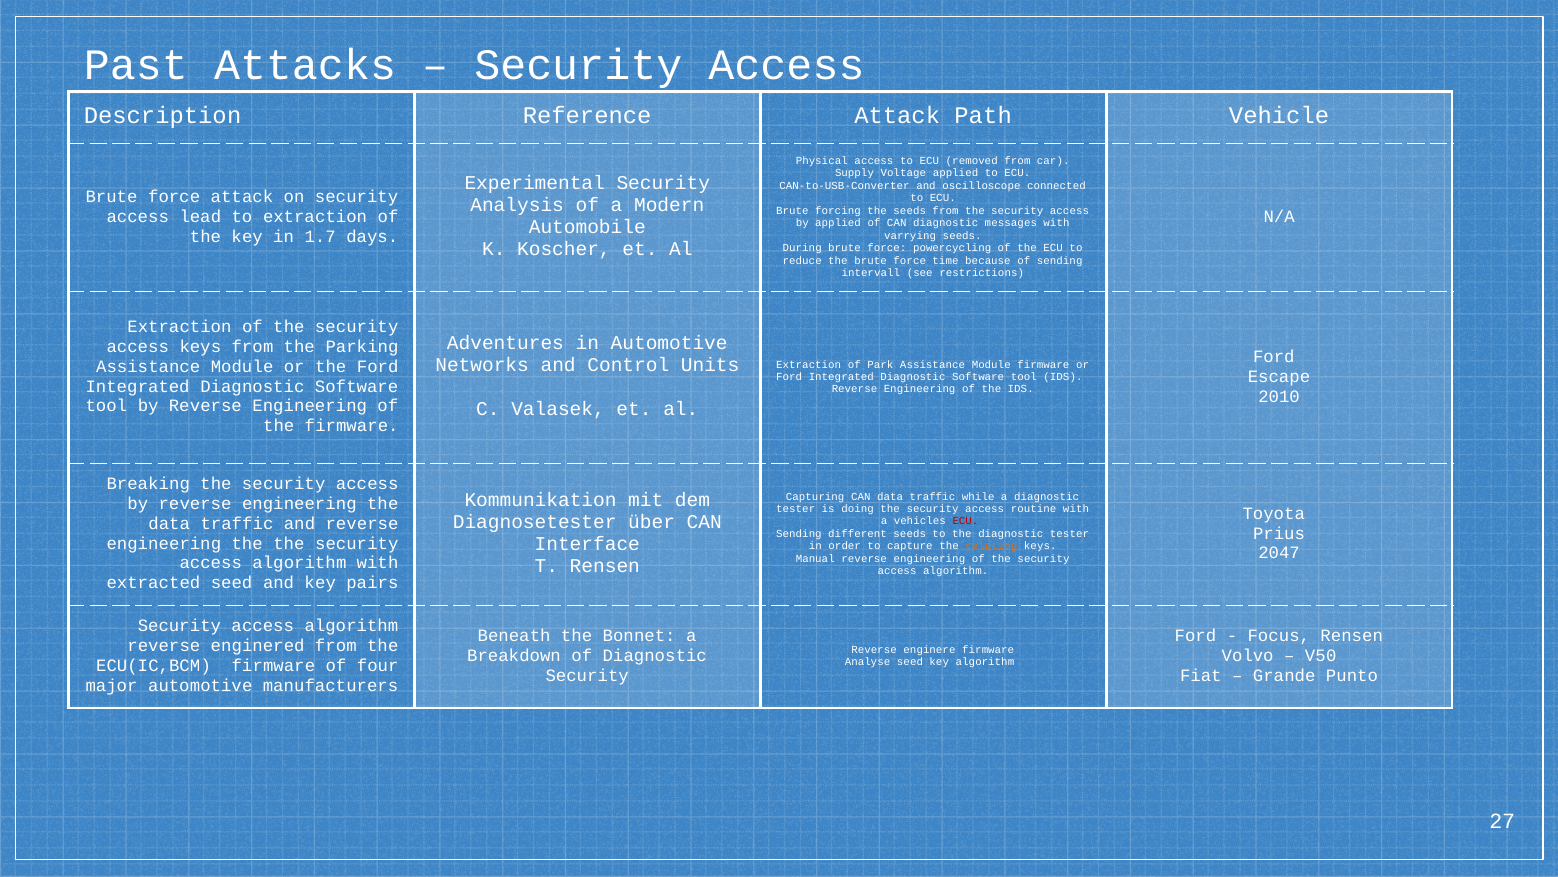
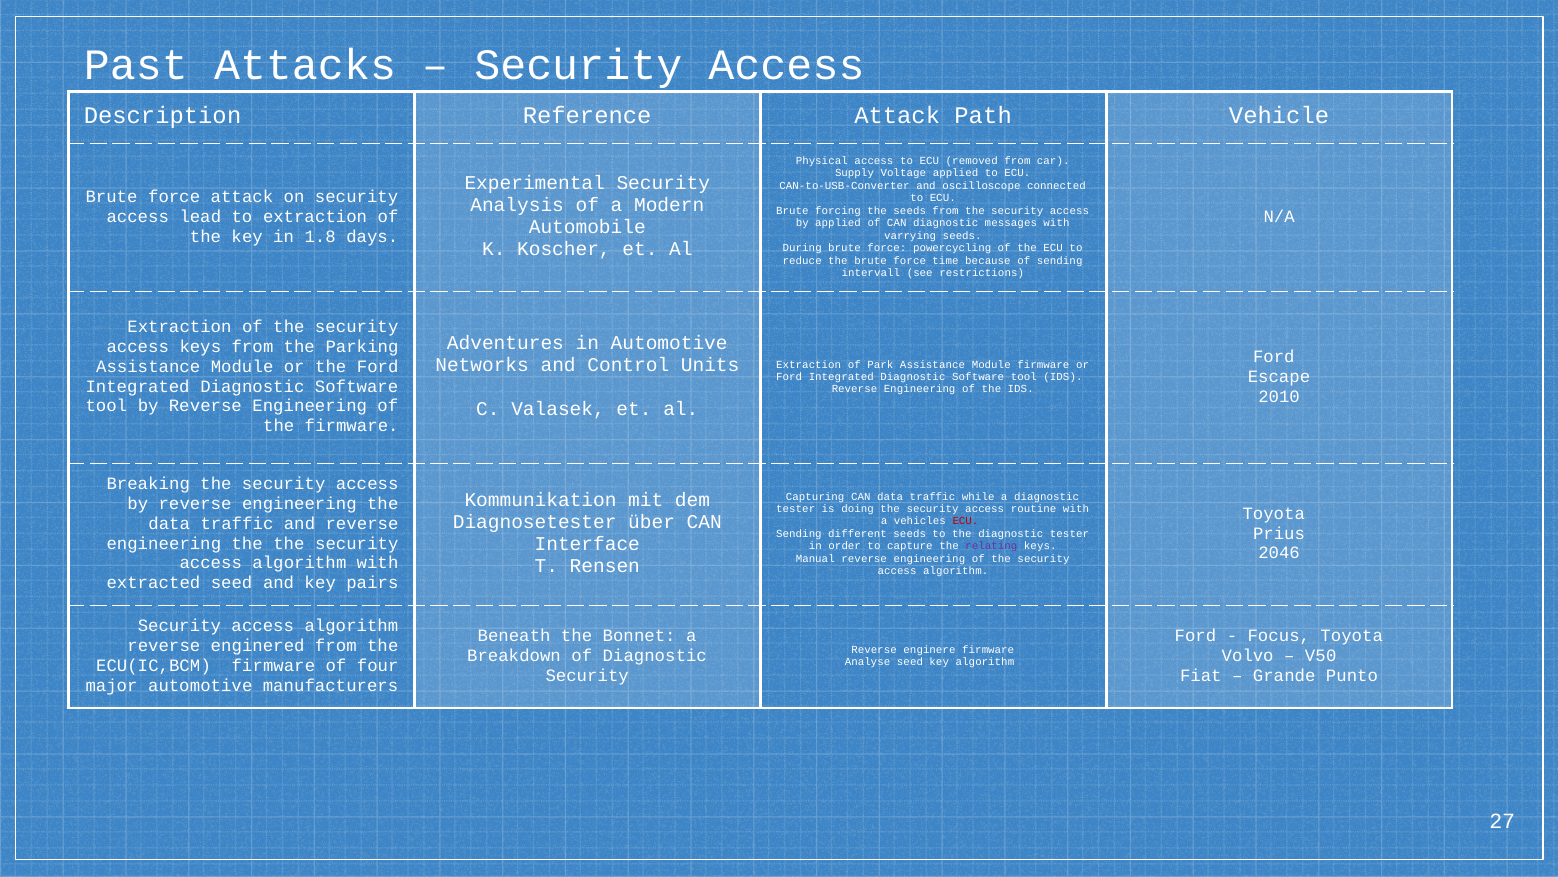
1.7: 1.7 -> 1.8
relating colour: orange -> purple
2047: 2047 -> 2046
Focus Rensen: Rensen -> Toyota
